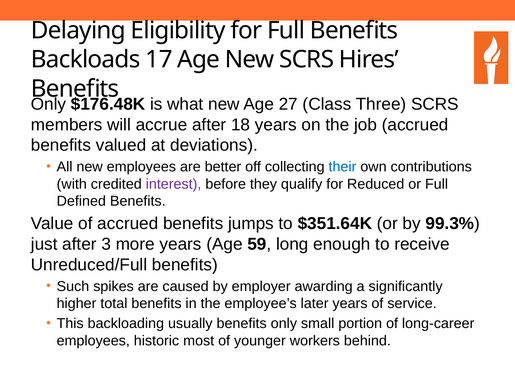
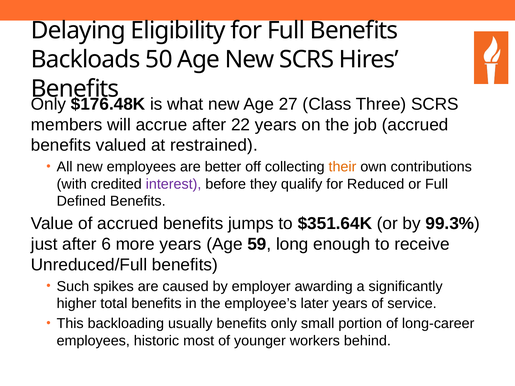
17: 17 -> 50
18: 18 -> 22
deviations: deviations -> restrained
their colour: blue -> orange
3: 3 -> 6
